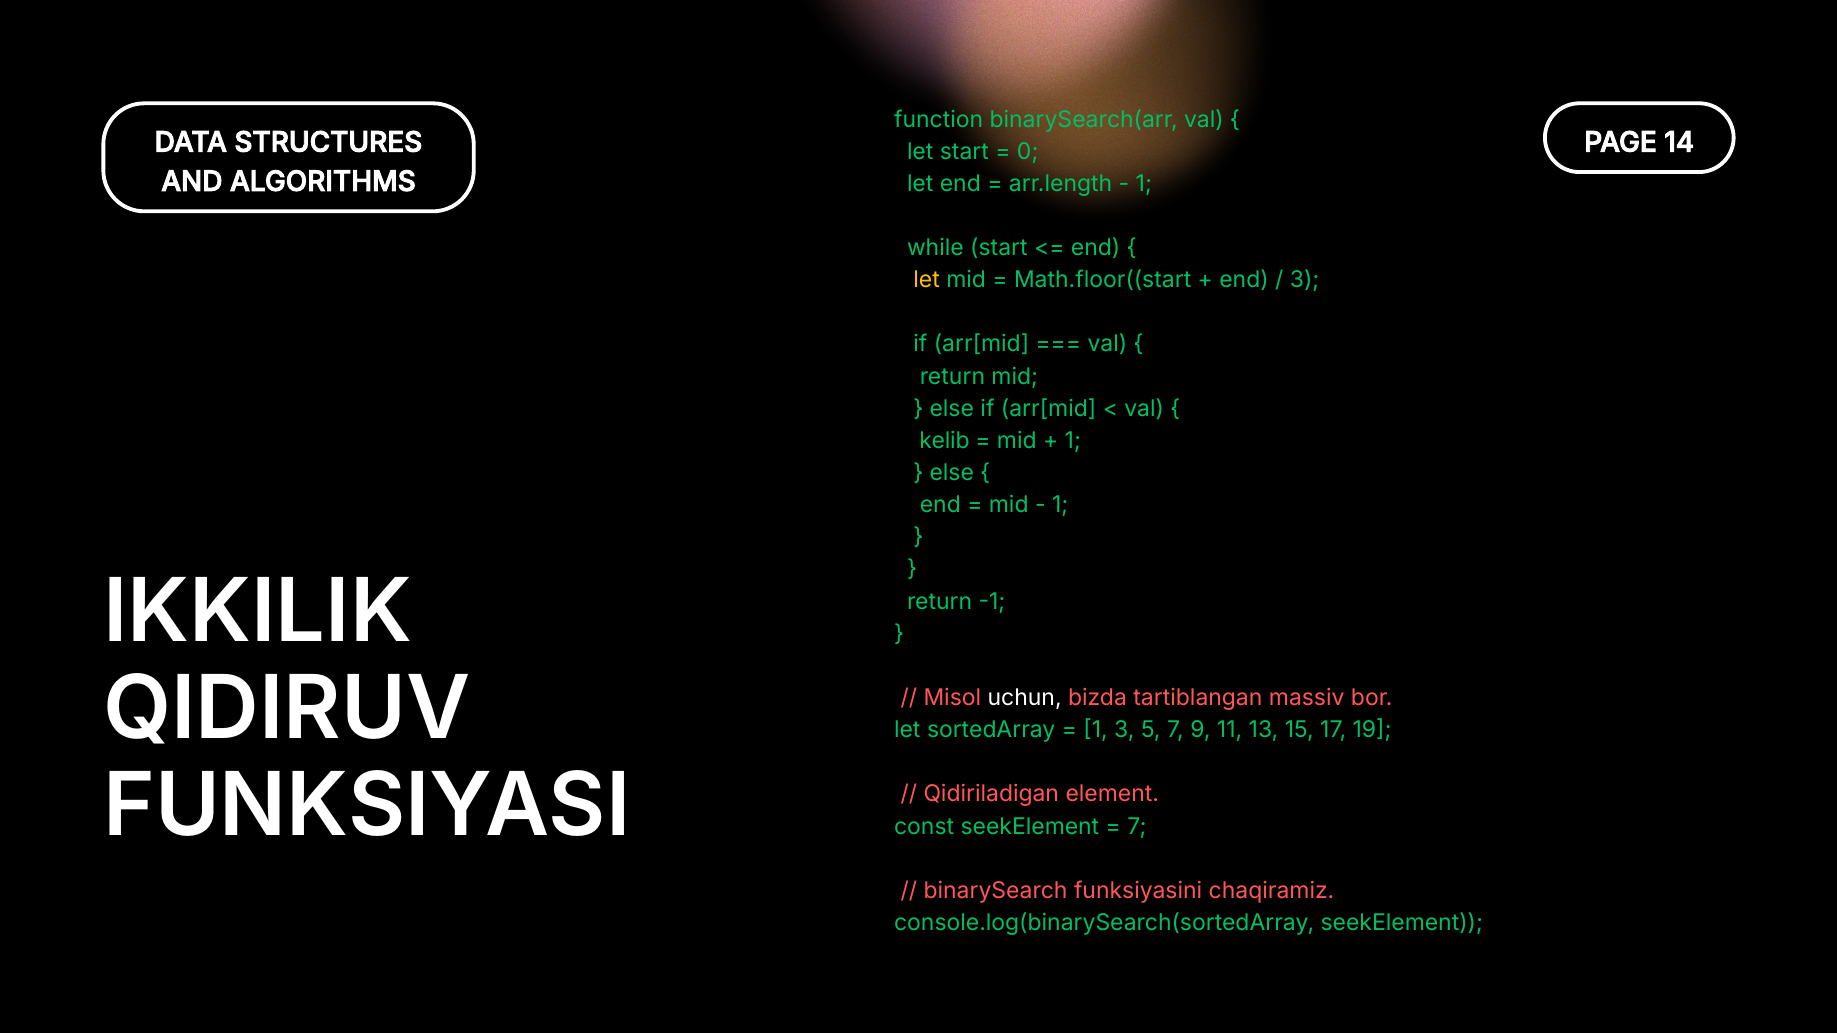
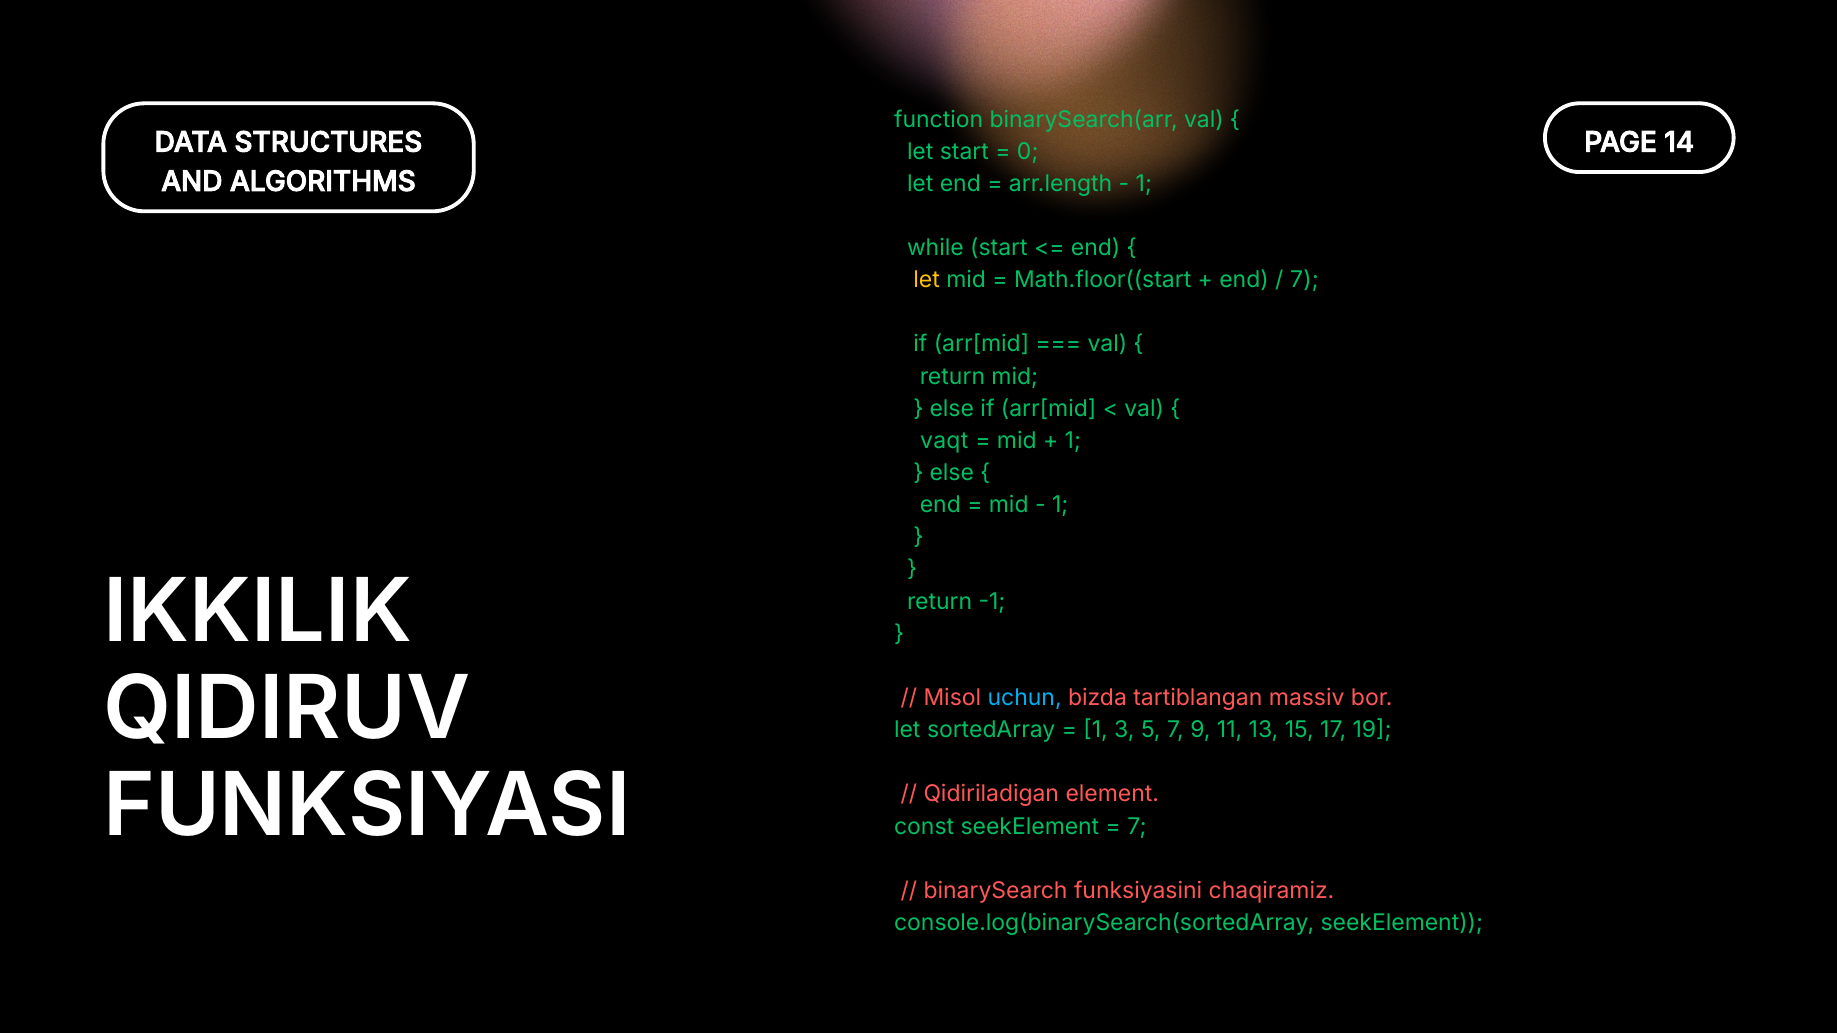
3 at (1305, 280): 3 -> 7
kelib: kelib -> vaqt
uchun colour: white -> light blue
